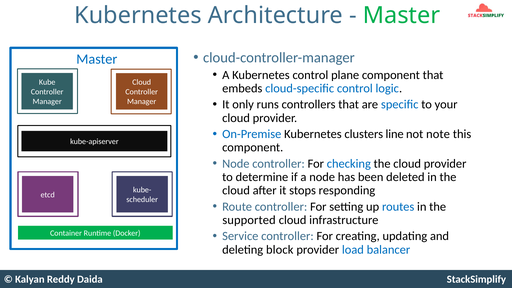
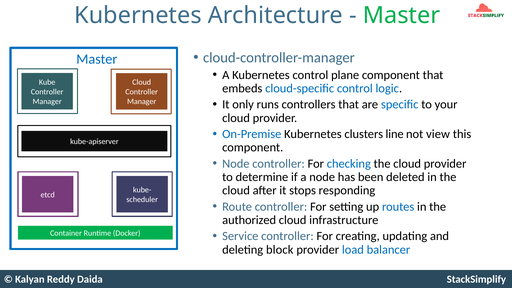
note: note -> view
supported: supported -> authorized
